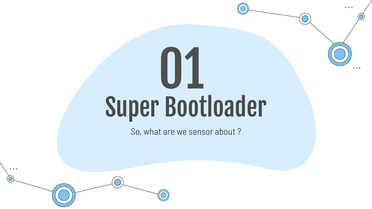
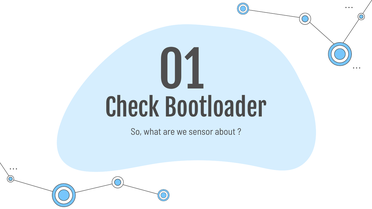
Super: Super -> Check
